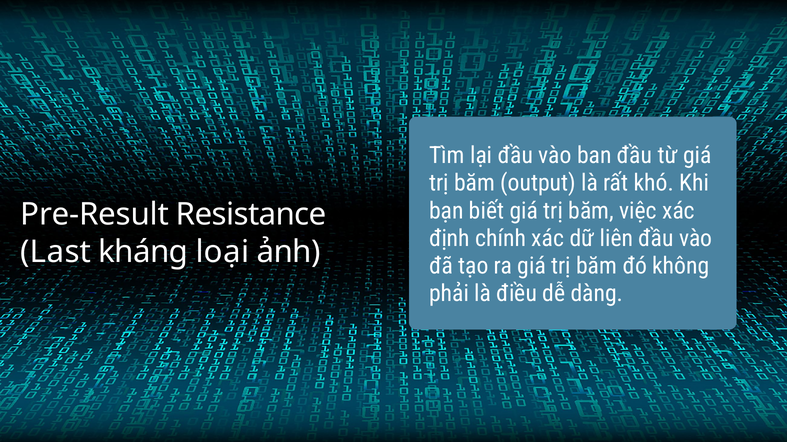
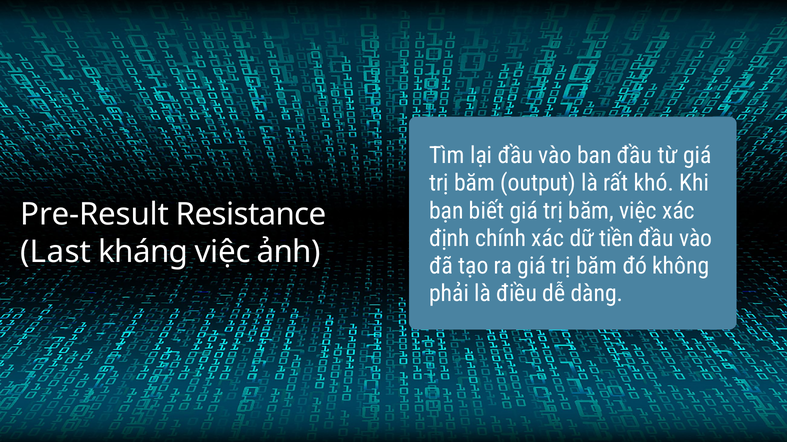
liên: liên -> tiền
kháng loại: loại -> việc
